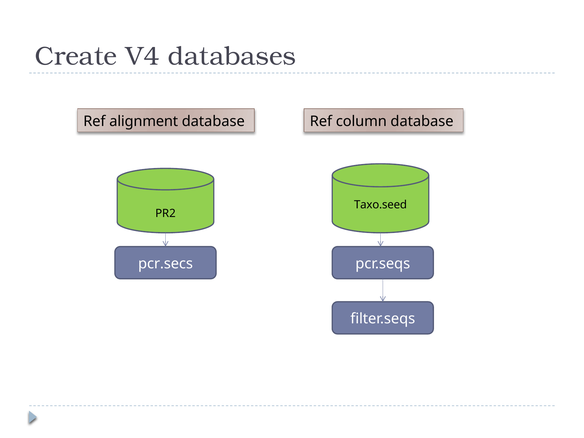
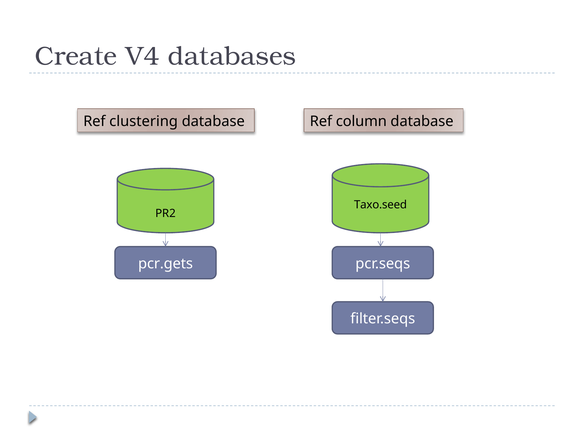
alignment: alignment -> clustering
pcr.secs: pcr.secs -> pcr.gets
